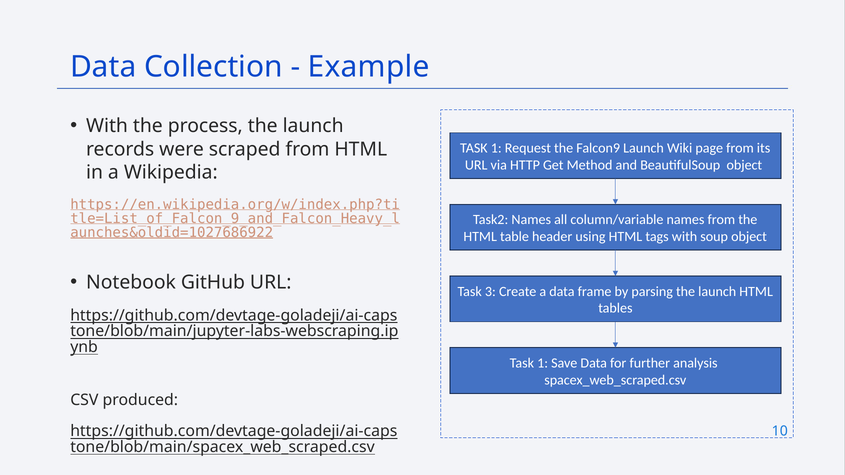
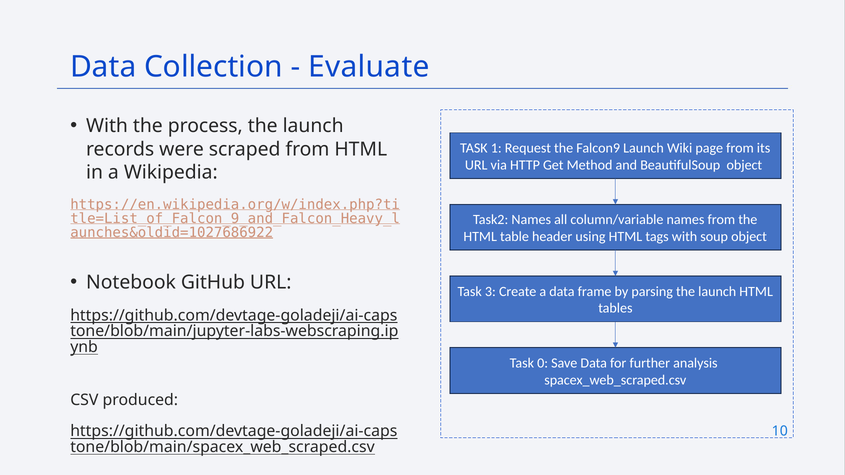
Example: Example -> Evaluate
1 at (543, 363): 1 -> 0
